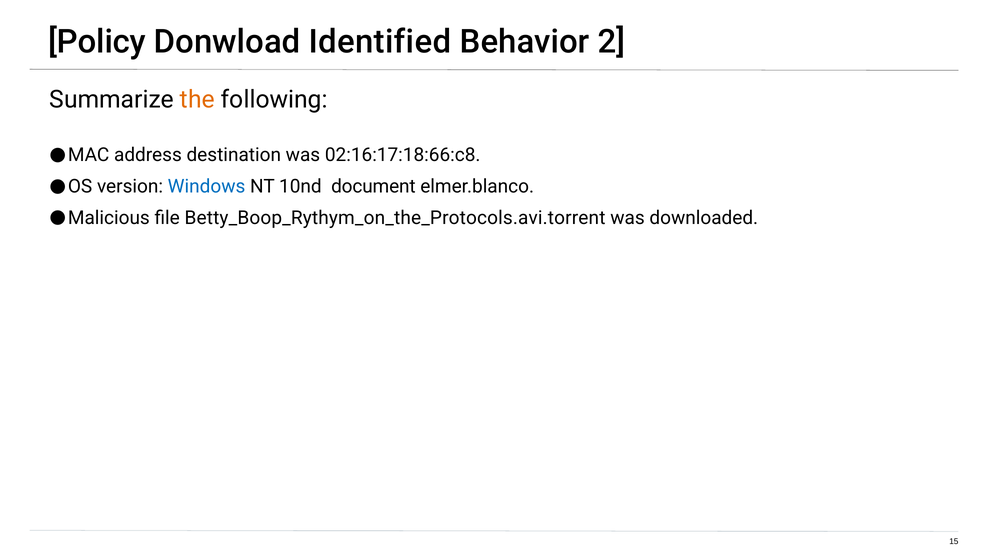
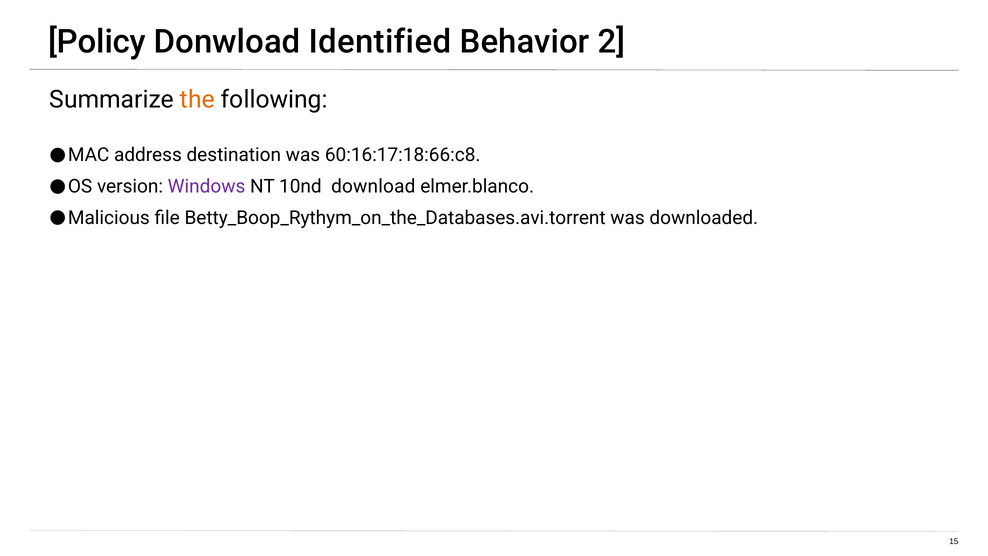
02:16:17:18:66:c8: 02:16:17:18:66:c8 -> 60:16:17:18:66:c8
Windows colour: blue -> purple
document: document -> download
Betty_Boop_Rythym_on_the_Protocols.avi.torrent: Betty_Boop_Rythym_on_the_Protocols.avi.torrent -> Betty_Boop_Rythym_on_the_Databases.avi.torrent
